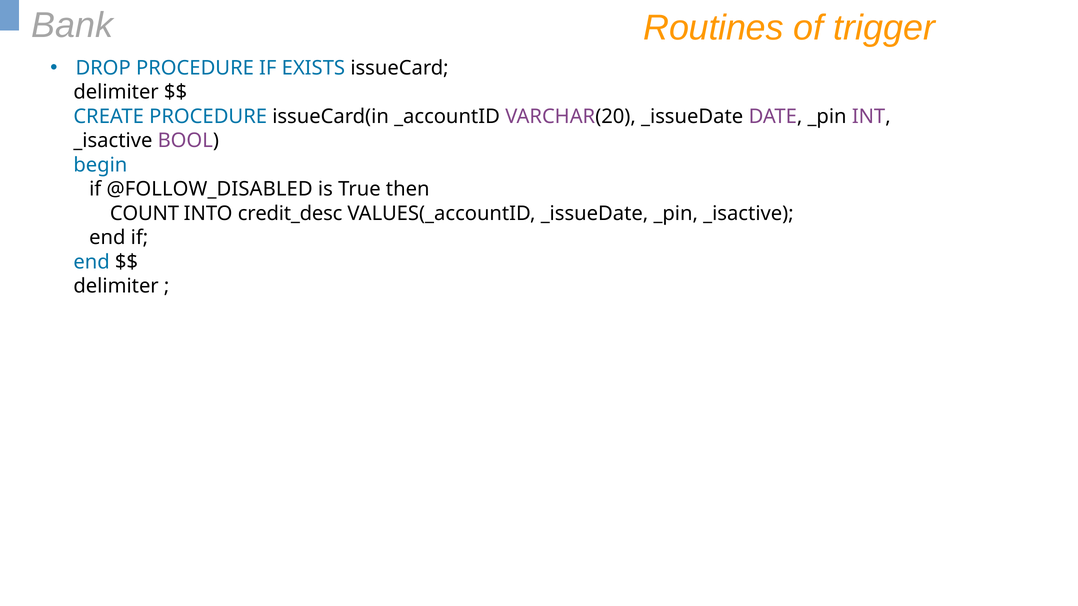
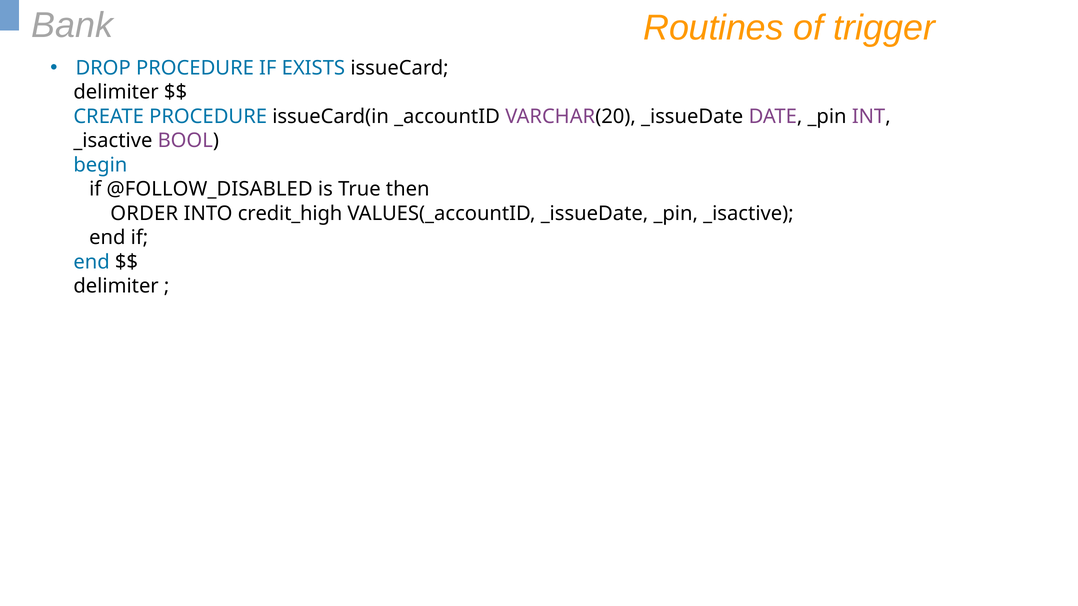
COUNT: COUNT -> ORDER
credit_desc: credit_desc -> credit_high
